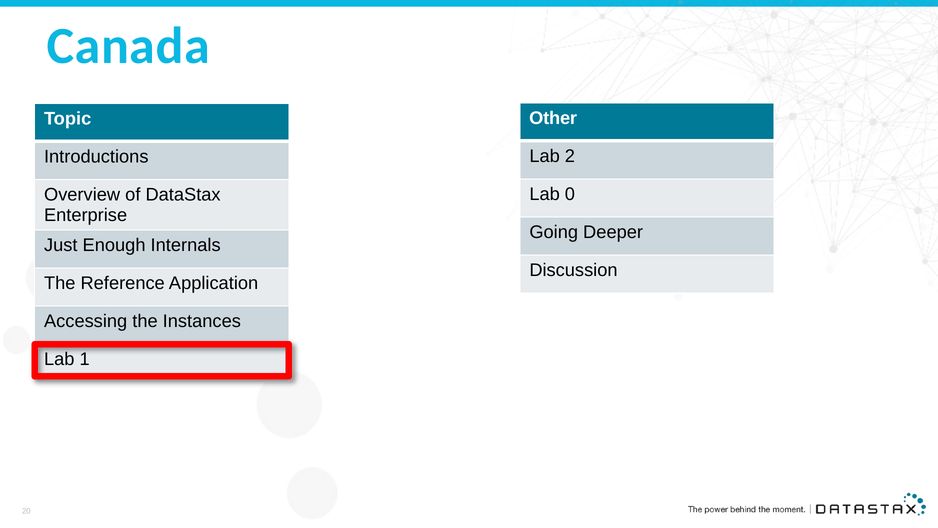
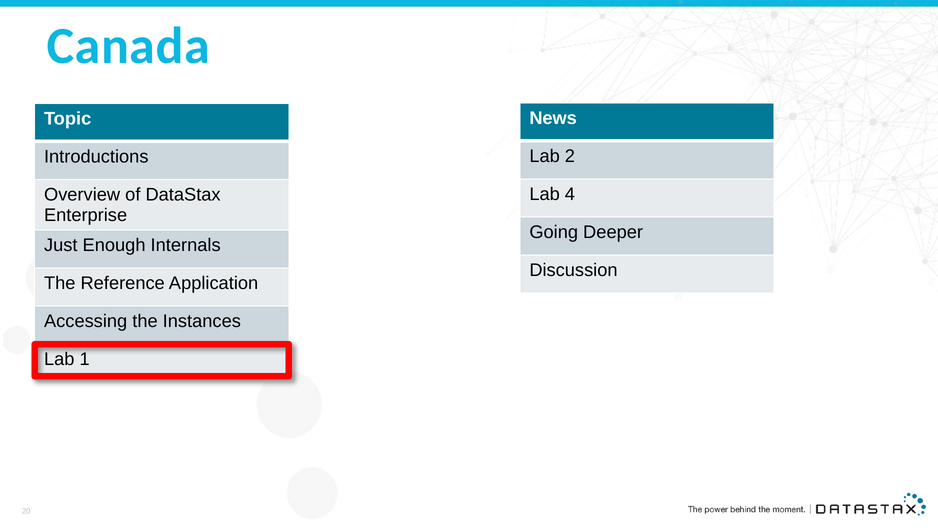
Other: Other -> News
0: 0 -> 4
